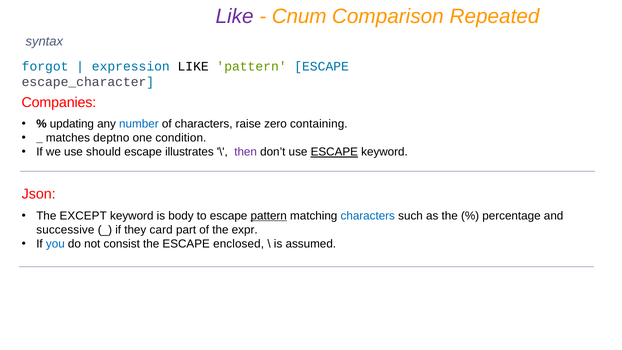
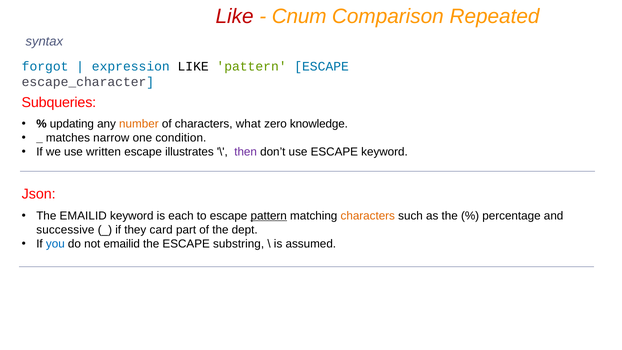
Like at (235, 16) colour: purple -> red
Companies: Companies -> Subqueries
number colour: blue -> orange
raise: raise -> what
containing: containing -> knowledge
deptno: deptno -> narrow
should: should -> written
ESCAPE at (334, 152) underline: present -> none
The EXCEPT: EXCEPT -> EMAILID
body: body -> each
characters at (368, 216) colour: blue -> orange
expr: expr -> dept
not consist: consist -> emailid
enclosed: enclosed -> substring
